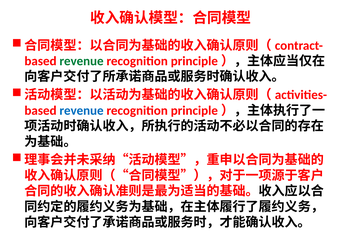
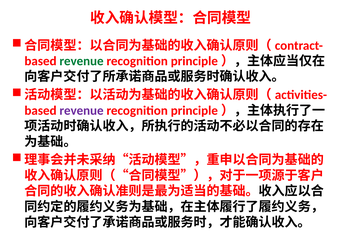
revenue at (82, 110) colour: blue -> purple
